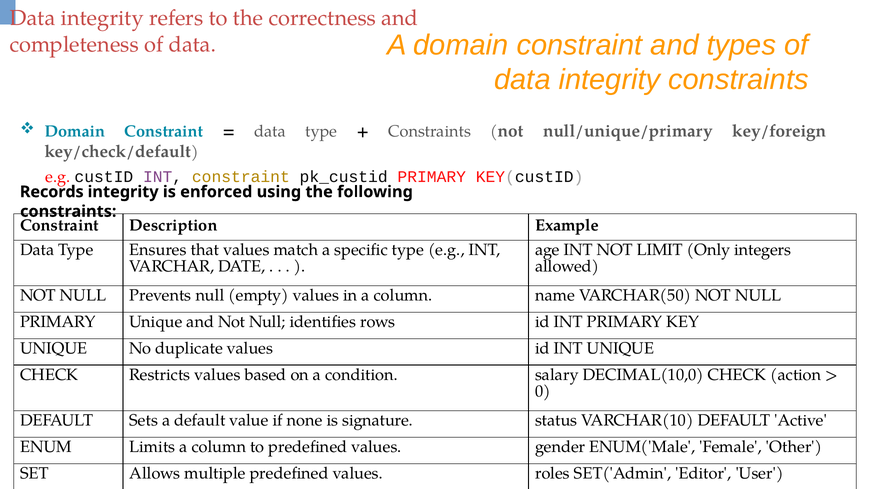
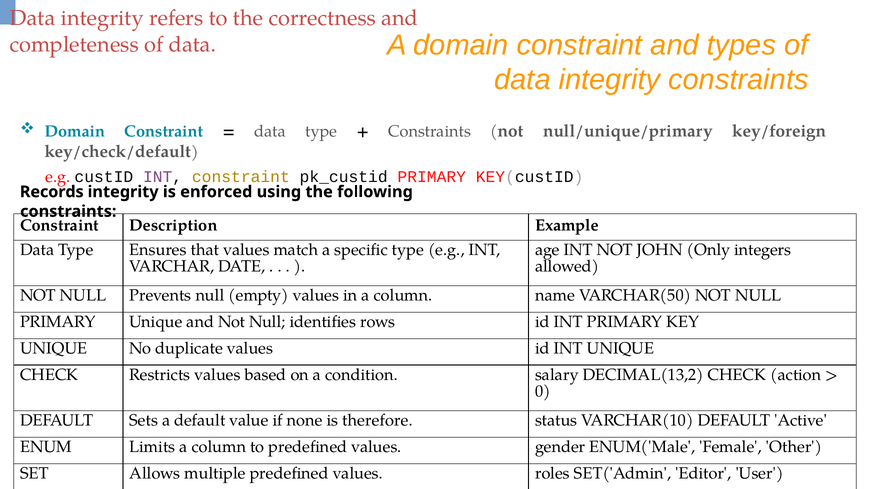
LIMIT: LIMIT -> JOHN
DECIMAL(10,0: DECIMAL(10,0 -> DECIMAL(13,2
signature: signature -> therefore
